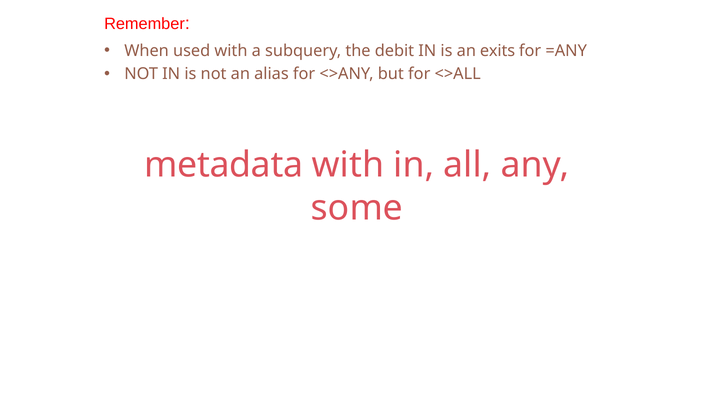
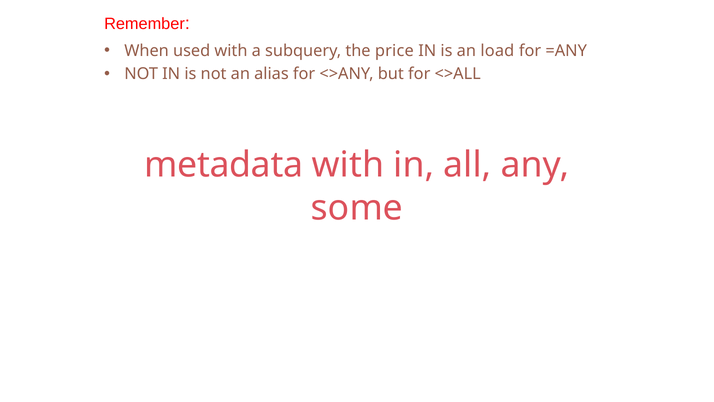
debit: debit -> price
exits: exits -> load
